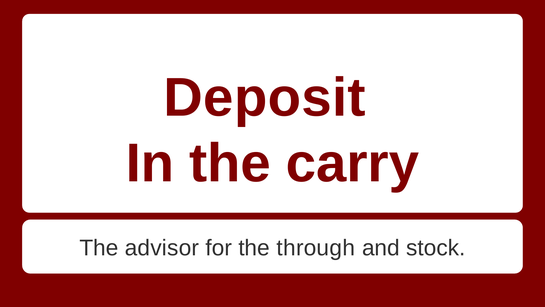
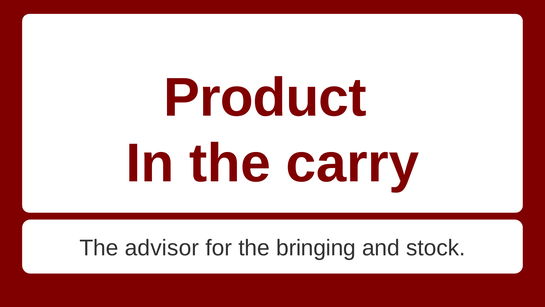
Deposit: Deposit -> Product
through: through -> bringing
